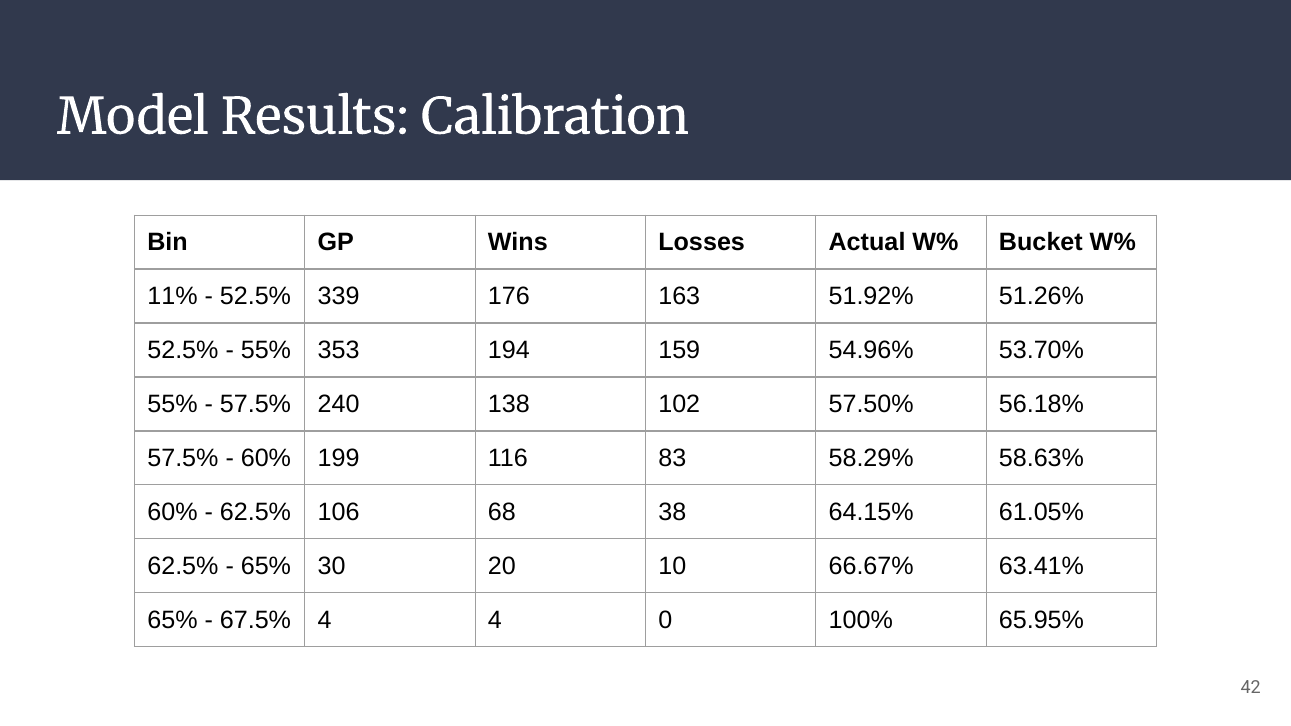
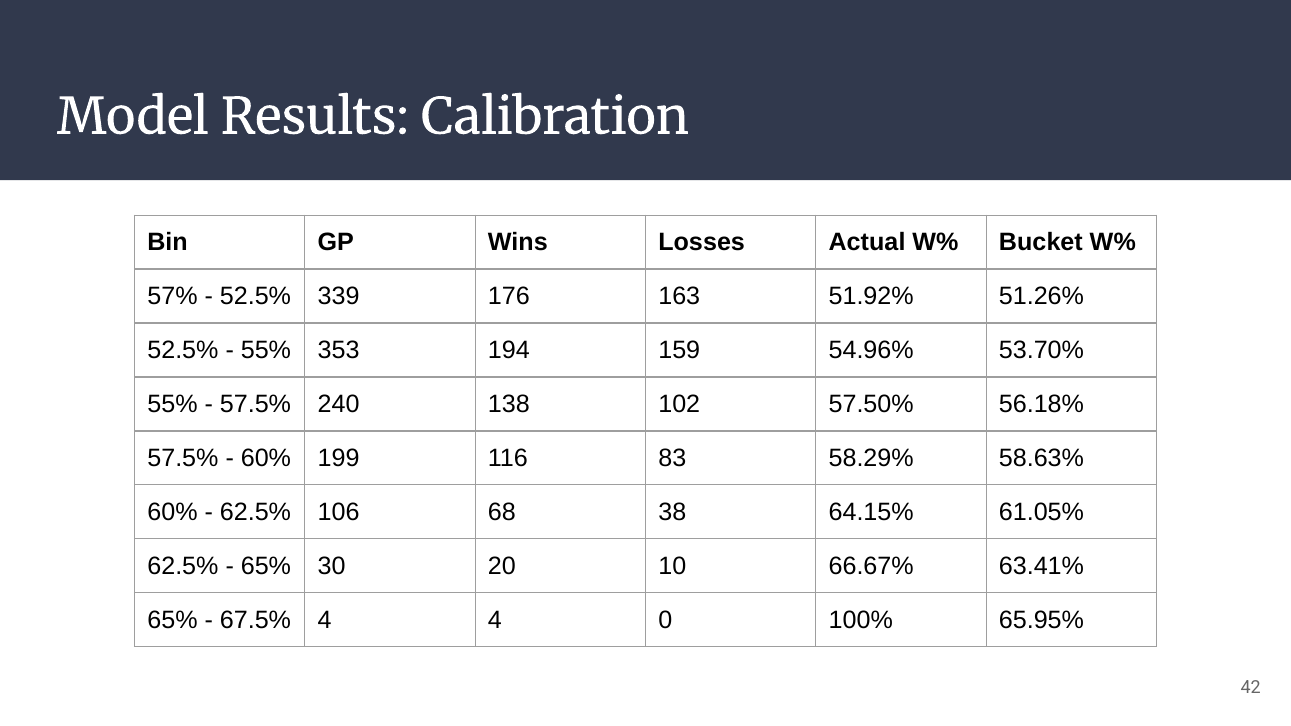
11%: 11% -> 57%
